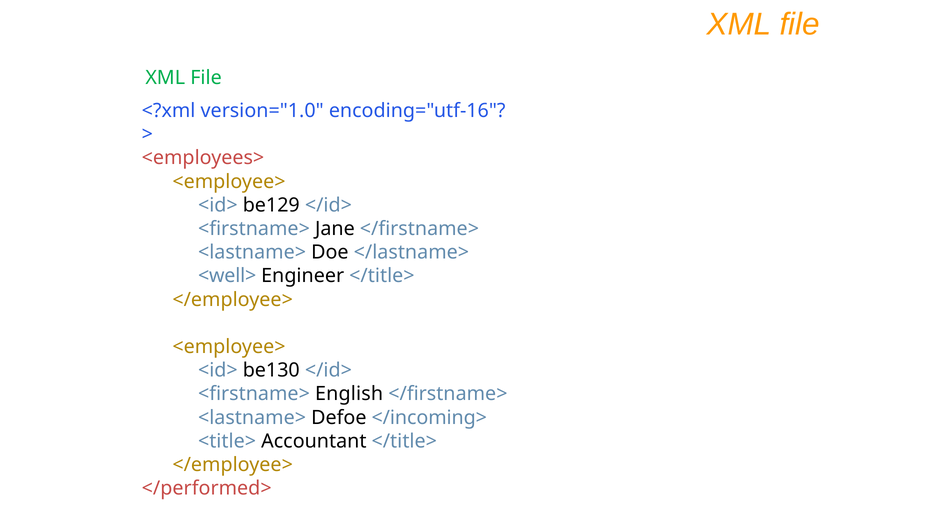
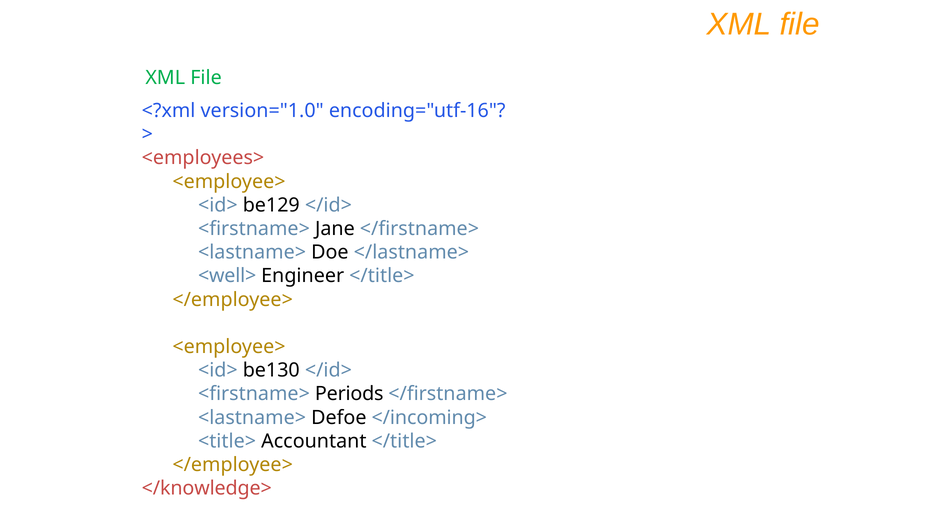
English: English -> Periods
</performed>: </performed> -> </knowledge>
